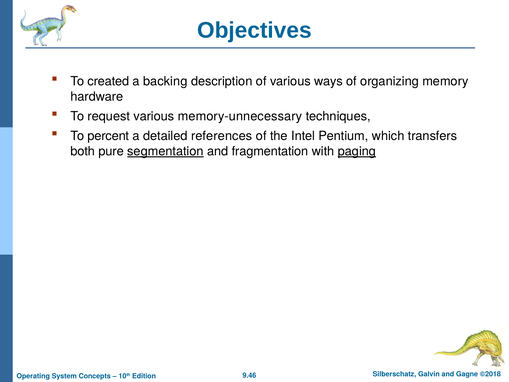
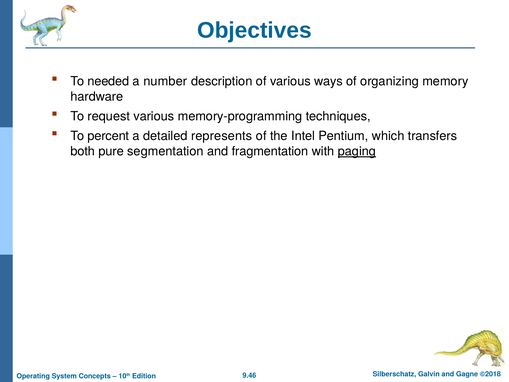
created: created -> needed
backing: backing -> number
memory-unnecessary: memory-unnecessary -> memory-programming
references: references -> represents
segmentation underline: present -> none
